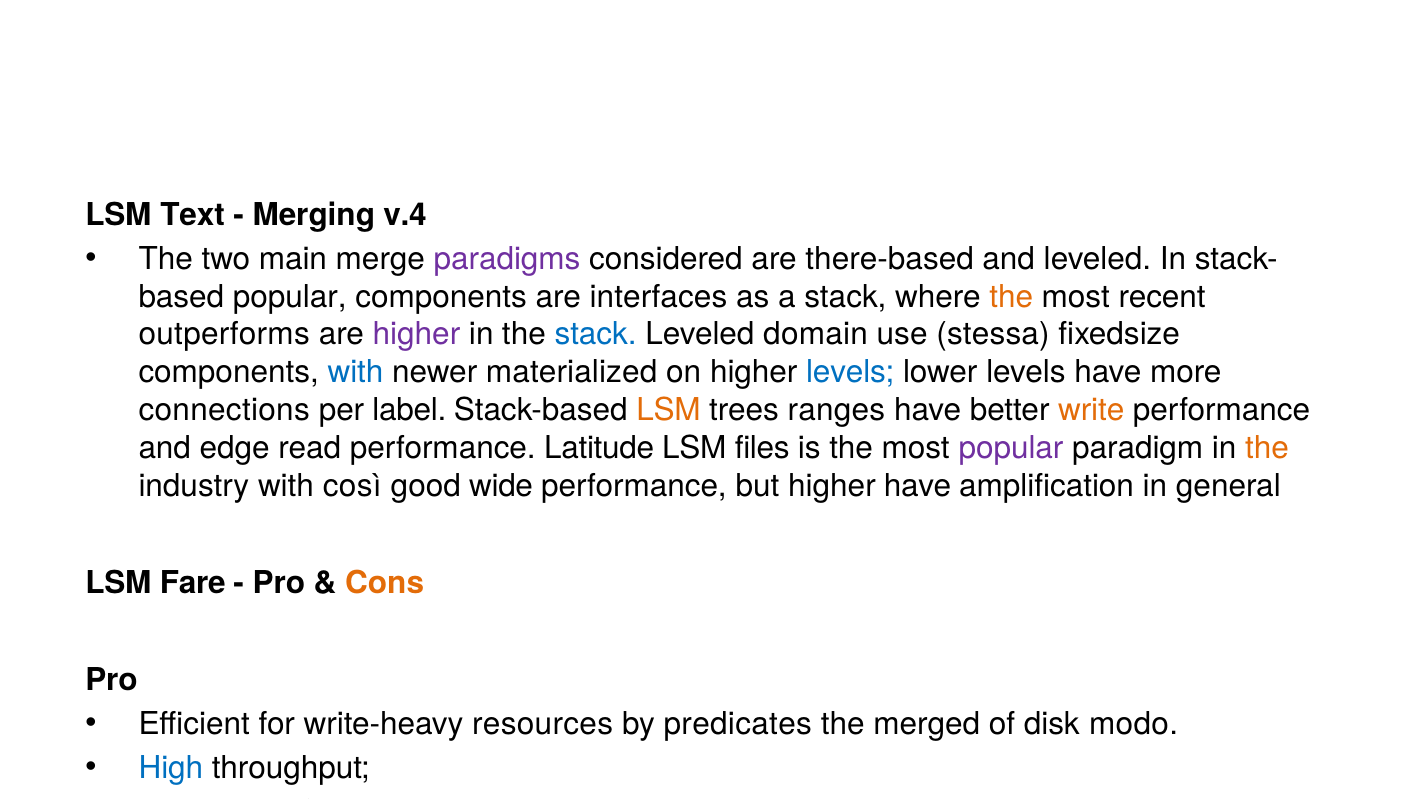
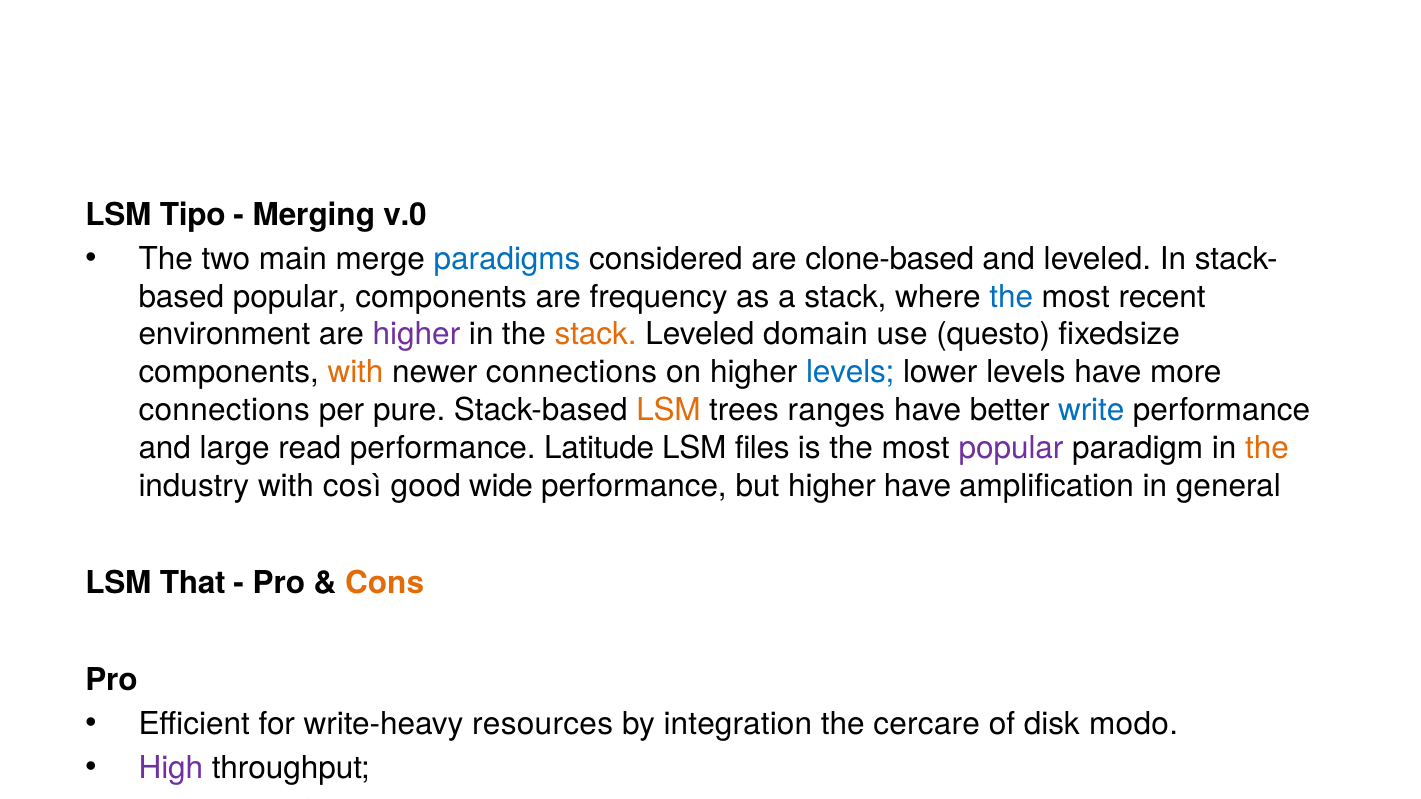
Text: Text -> Tipo
v.4: v.4 -> v.0
paradigms colour: purple -> blue
there-based: there-based -> clone-based
interfaces: interfaces -> frequency
the at (1011, 297) colour: orange -> blue
outperforms: outperforms -> environment
stack at (596, 335) colour: blue -> orange
stessa: stessa -> questo
with at (355, 373) colour: blue -> orange
newer materialized: materialized -> connections
label: label -> pure
write at (1091, 410) colour: orange -> blue
edge: edge -> large
Fare: Fare -> That
predicates: predicates -> integration
merged: merged -> cercare
High at (171, 769) colour: blue -> purple
